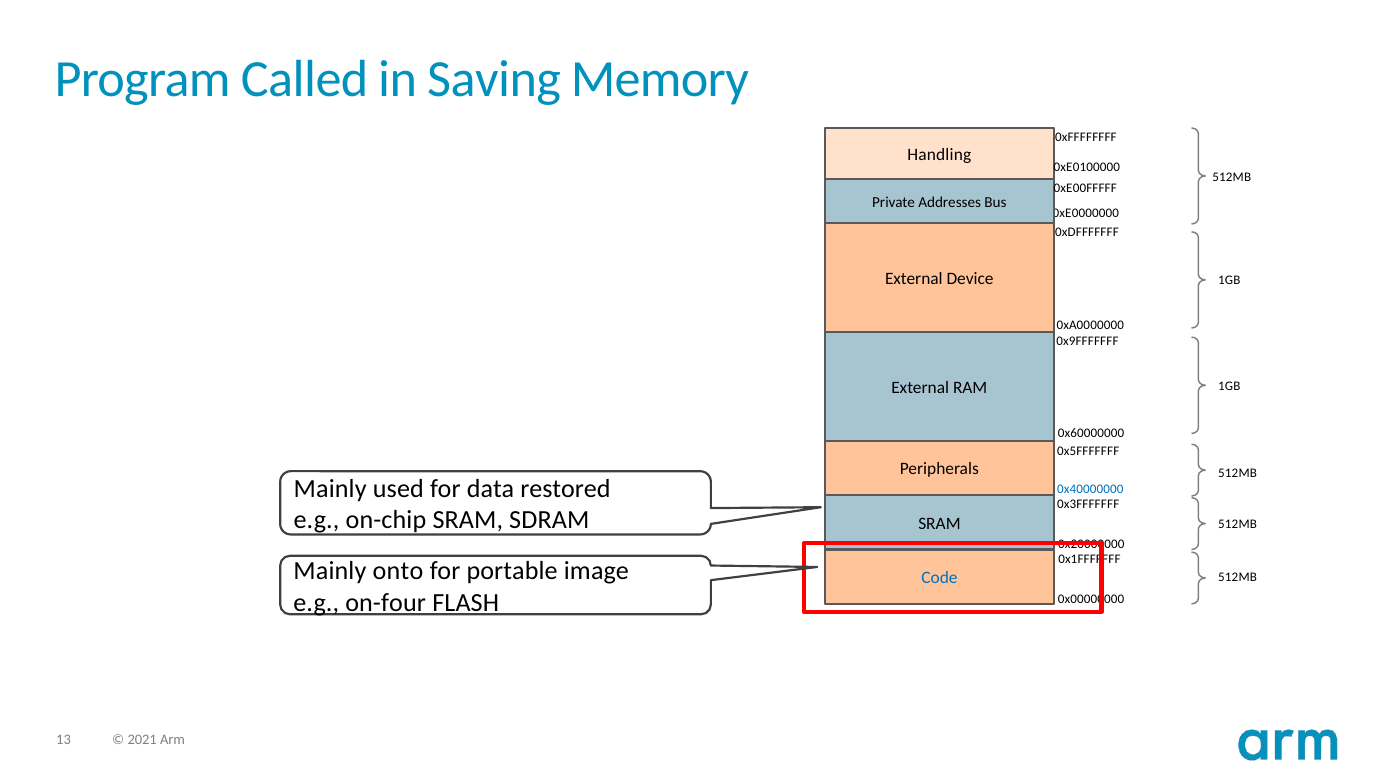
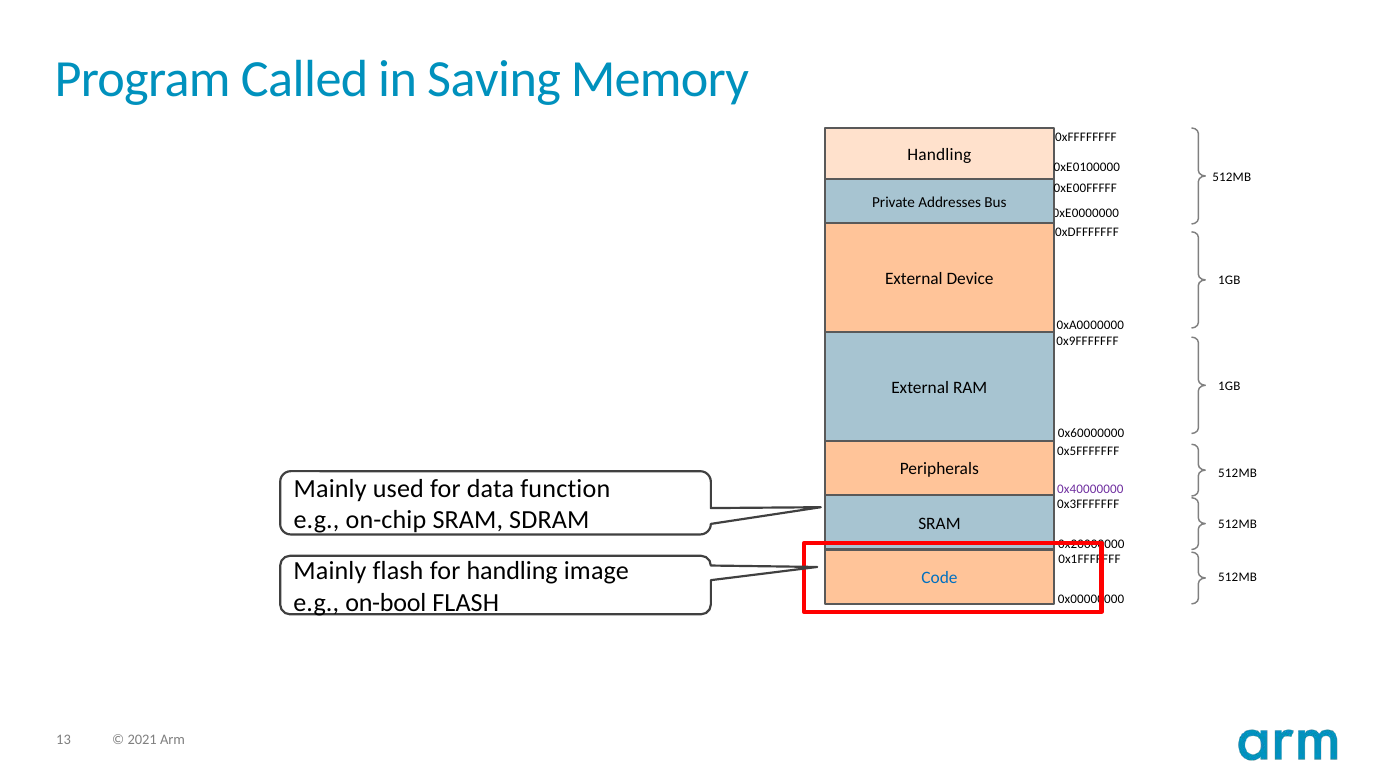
restored: restored -> function
0x40000000 colour: blue -> purple
Mainly onto: onto -> flash
for portable: portable -> handling
on-four: on-four -> on-bool
